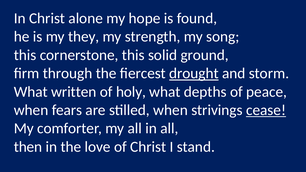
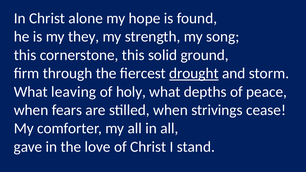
written: written -> leaving
cease underline: present -> none
then: then -> gave
